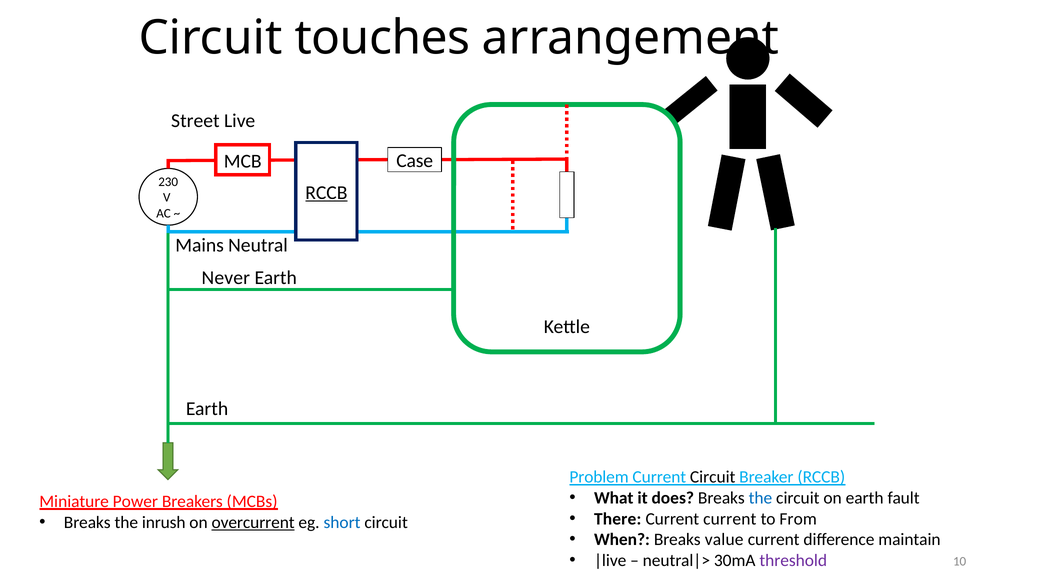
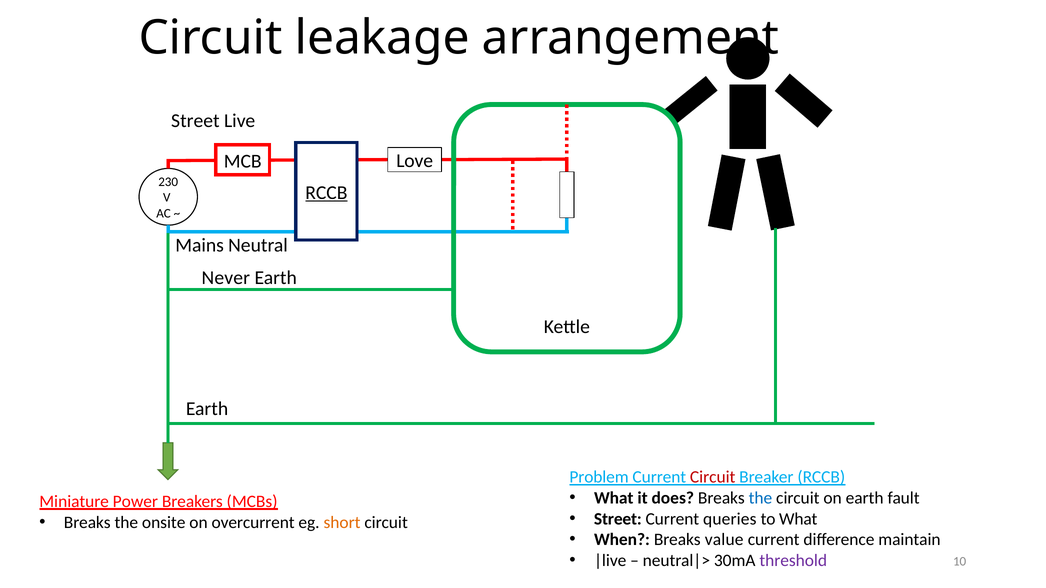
touches: touches -> leakage
Case: Case -> Love
Circuit at (713, 477) colour: black -> red
There at (618, 519): There -> Street
Current current: current -> queries
to From: From -> What
inrush: inrush -> onsite
overcurrent underline: present -> none
short colour: blue -> orange
